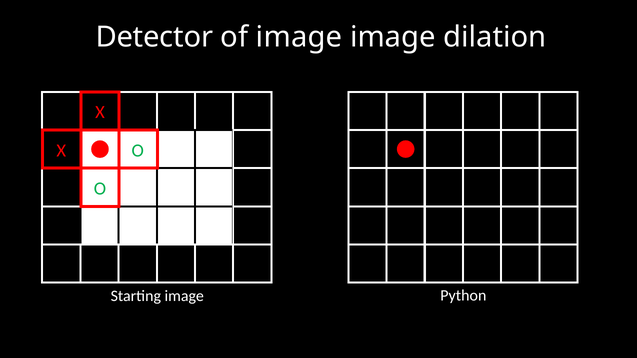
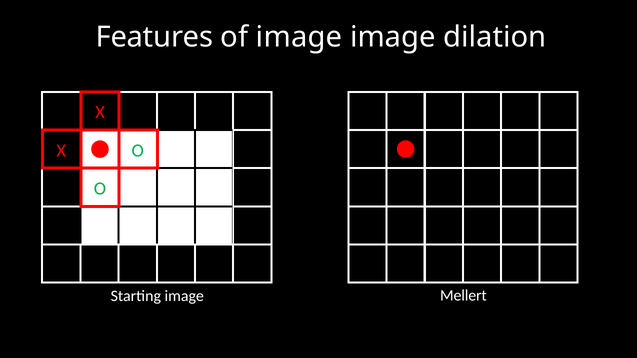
Detector: Detector -> Features
Python: Python -> Mellert
